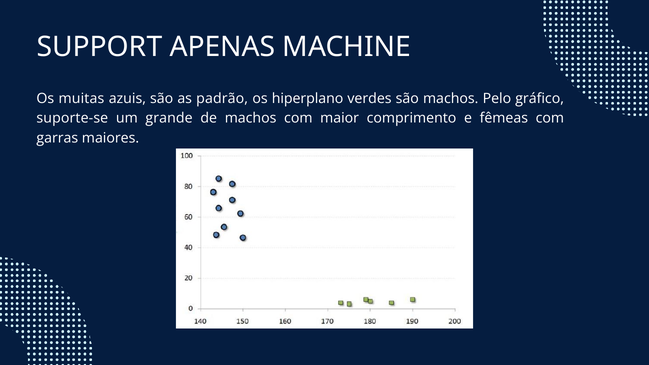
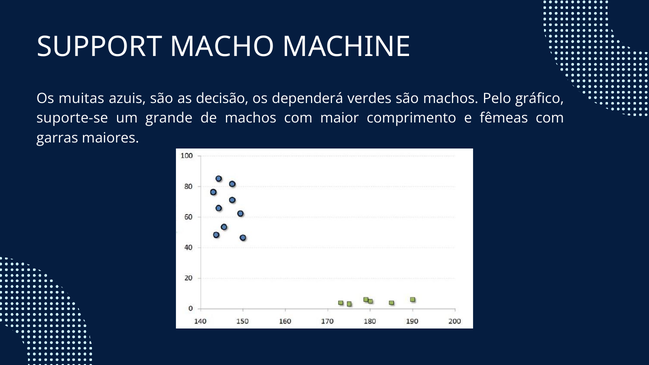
APENAS: APENAS -> MACHO
padrão: padrão -> decisão
hiperplano: hiperplano -> dependerá
